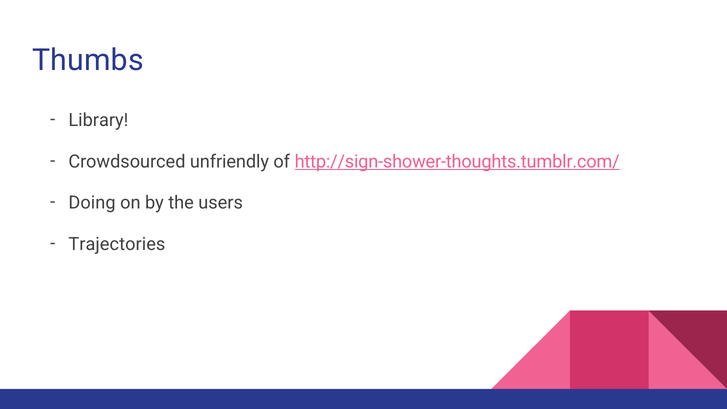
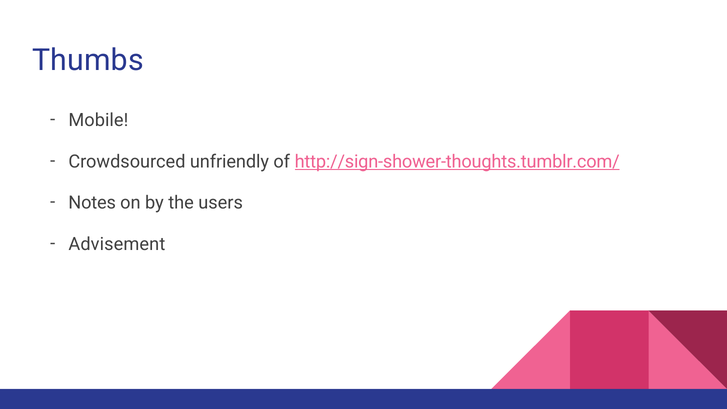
Library: Library -> Mobile
Doing: Doing -> Notes
Trajectories: Trajectories -> Advisement
